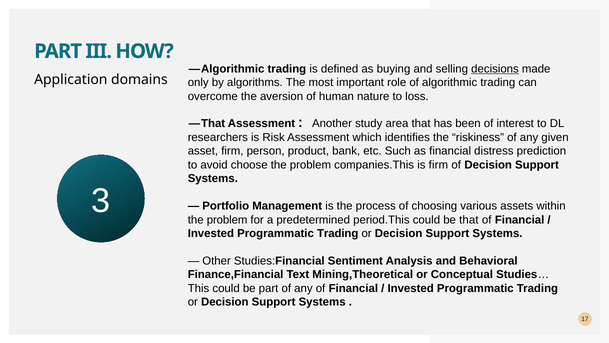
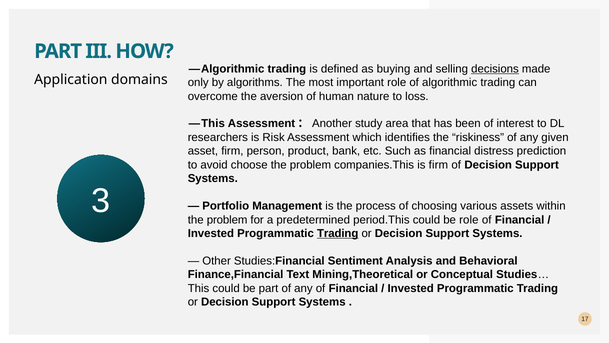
That at (213, 124): That -> This
be that: that -> role
Trading at (338, 233) underline: none -> present
